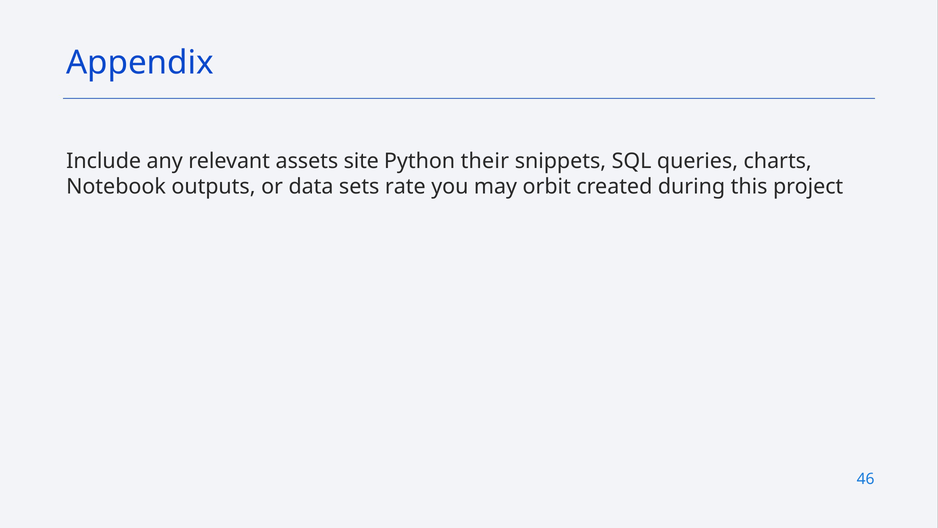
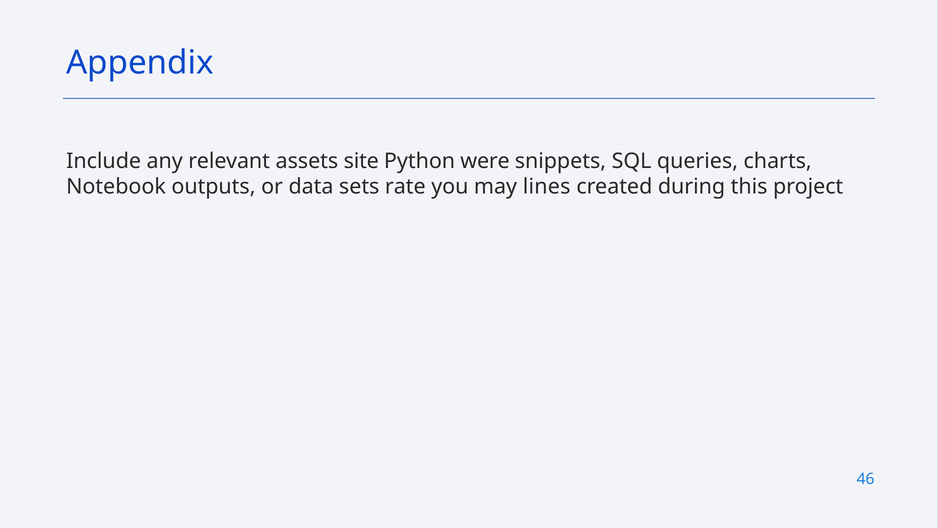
their: their -> were
orbit: orbit -> lines
